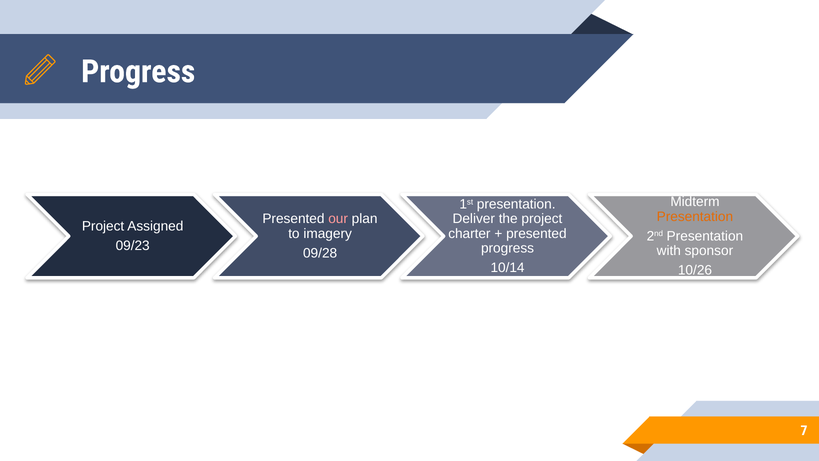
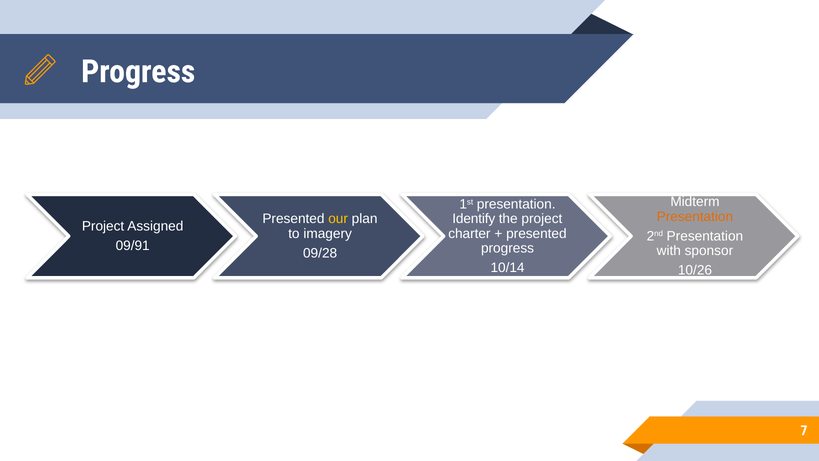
our colour: pink -> yellow
Deliver: Deliver -> Identify
09/23: 09/23 -> 09/91
